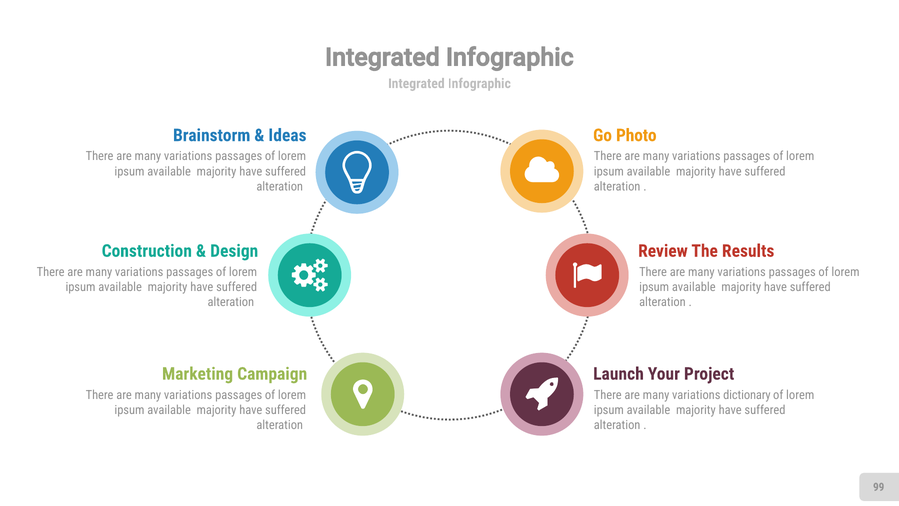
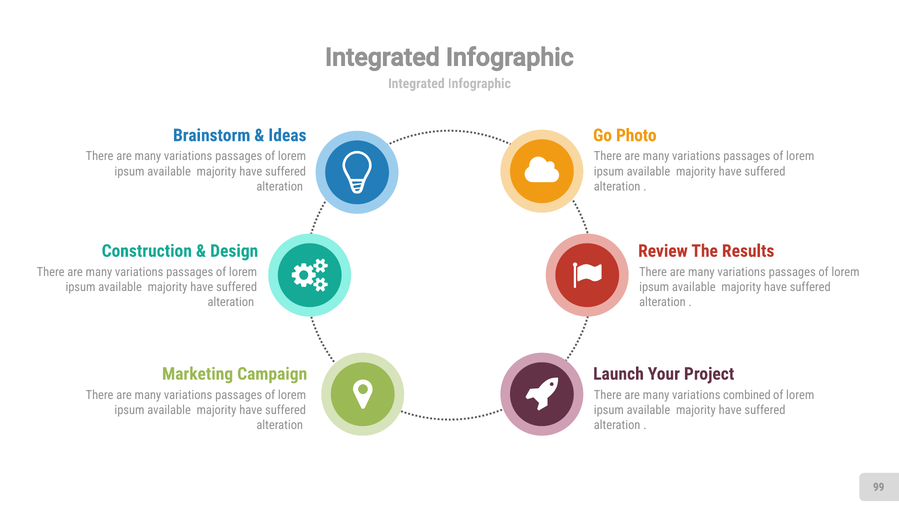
dictionary: dictionary -> combined
